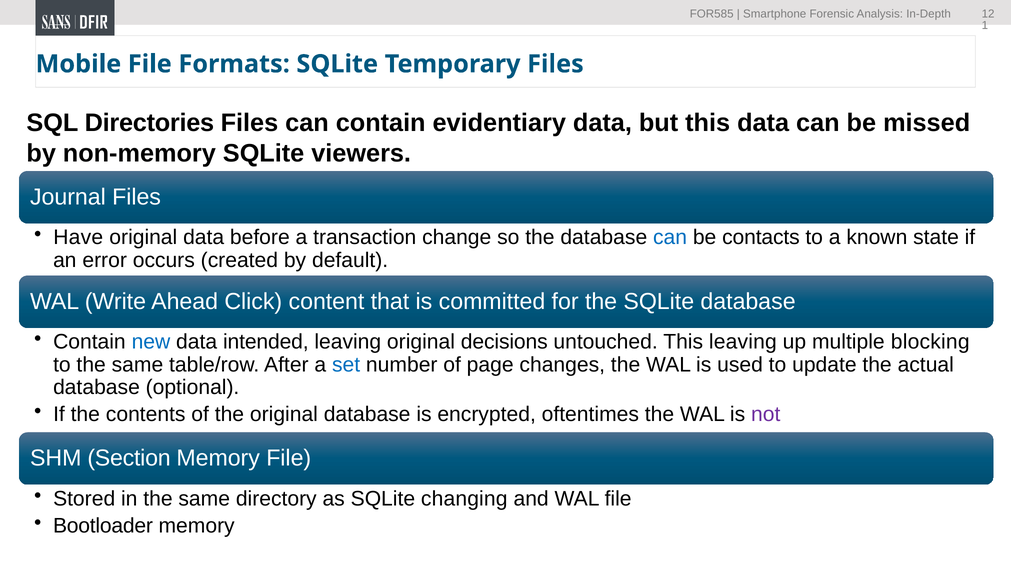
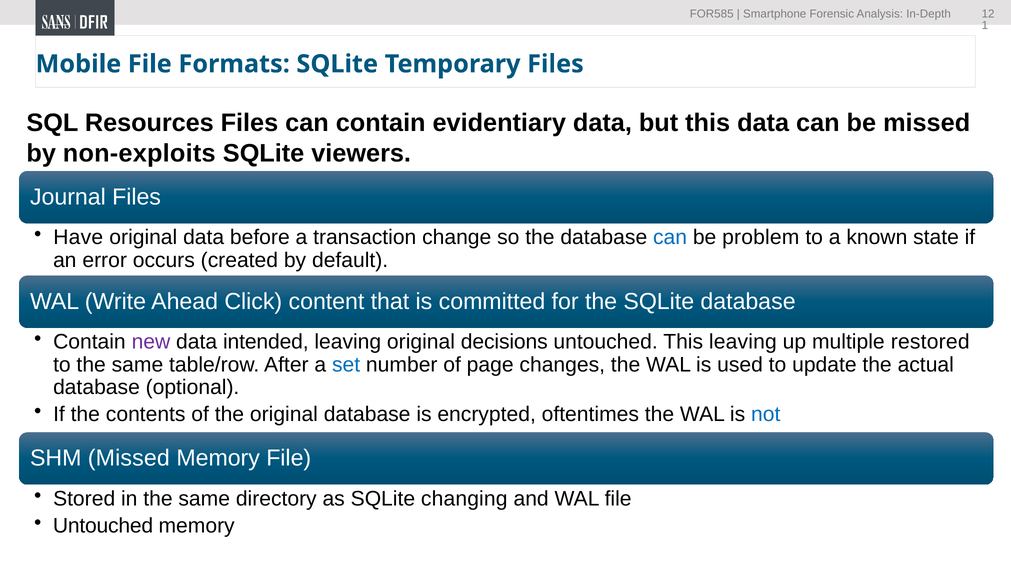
Directories: Directories -> Resources
non-memory: non-memory -> non-exploits
contacts: contacts -> problem
new colour: blue -> purple
blocking: blocking -> restored
not colour: purple -> blue
SHM Section: Section -> Missed
Bootloader at (103, 525): Bootloader -> Untouched
